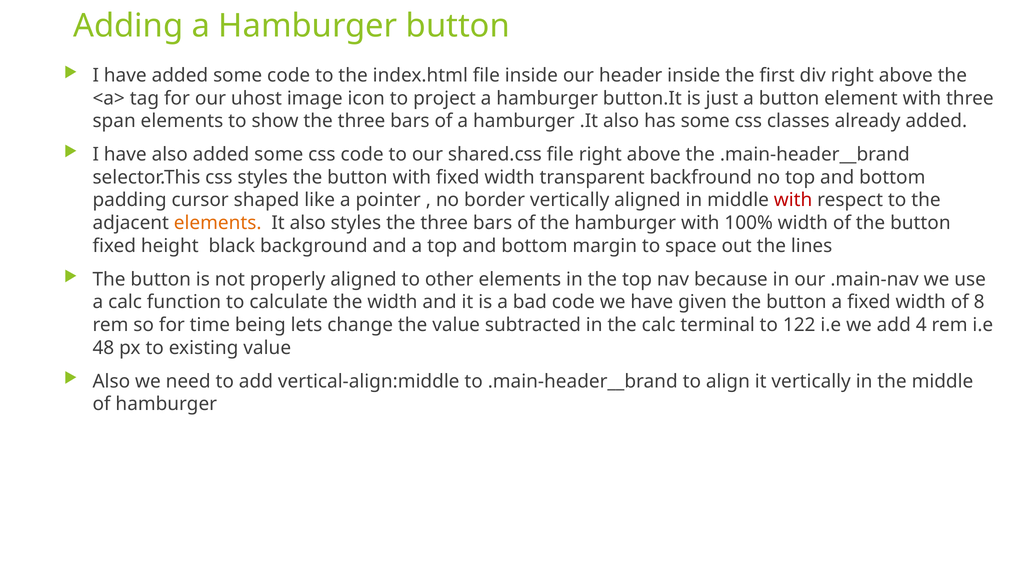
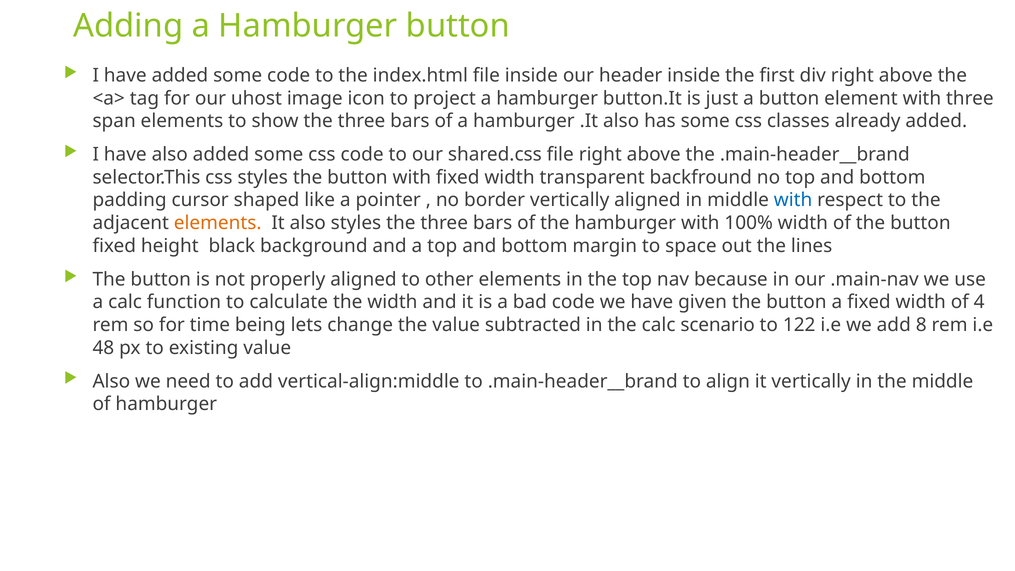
with at (793, 200) colour: red -> blue
8: 8 -> 4
terminal: terminal -> scenario
4: 4 -> 8
